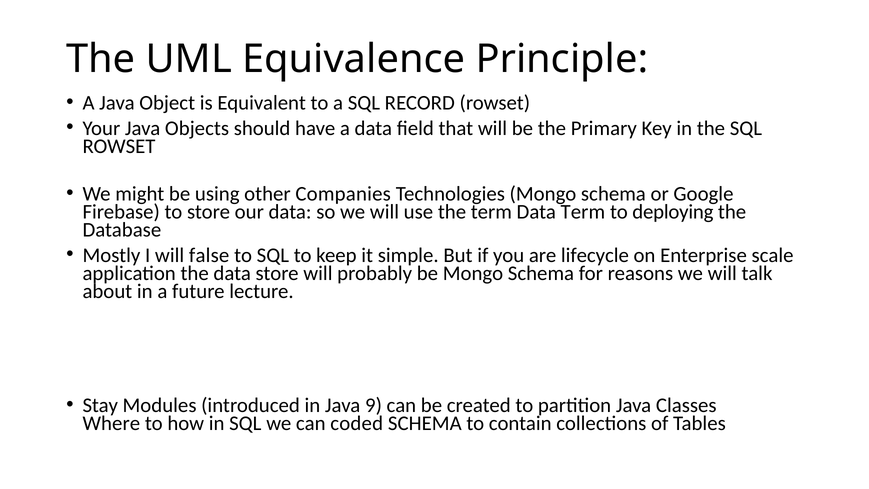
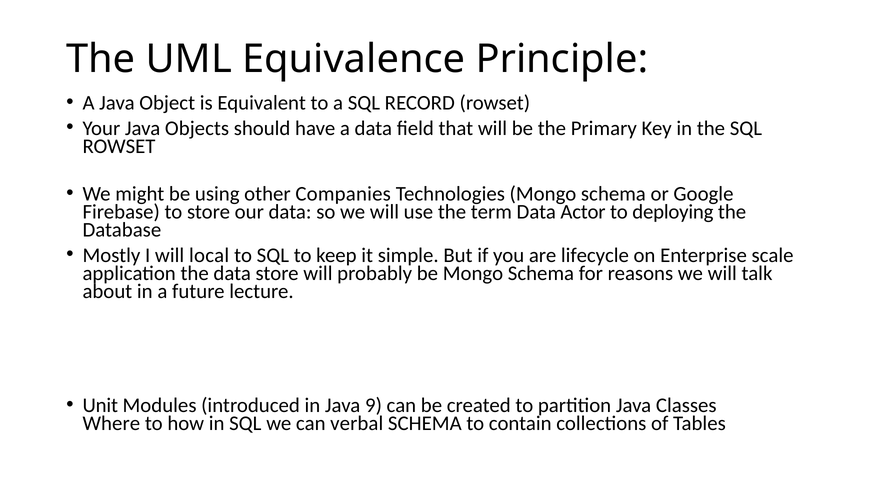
Data Term: Term -> Actor
false: false -> local
Stay: Stay -> Unit
coded: coded -> verbal
